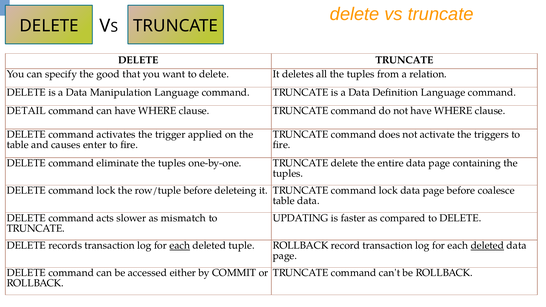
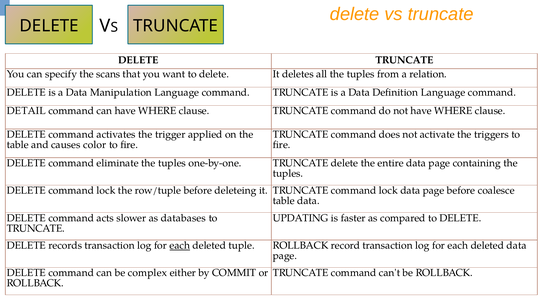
good: good -> scans
enter: enter -> color
mismatch: mismatch -> databases
deleted at (487, 246) underline: present -> none
accessed: accessed -> complex
